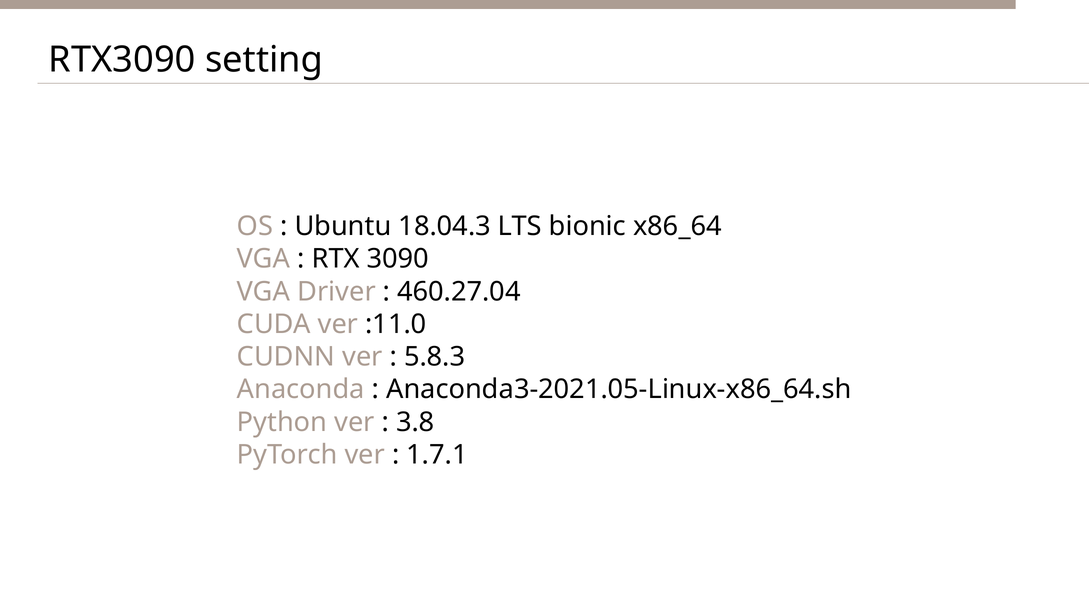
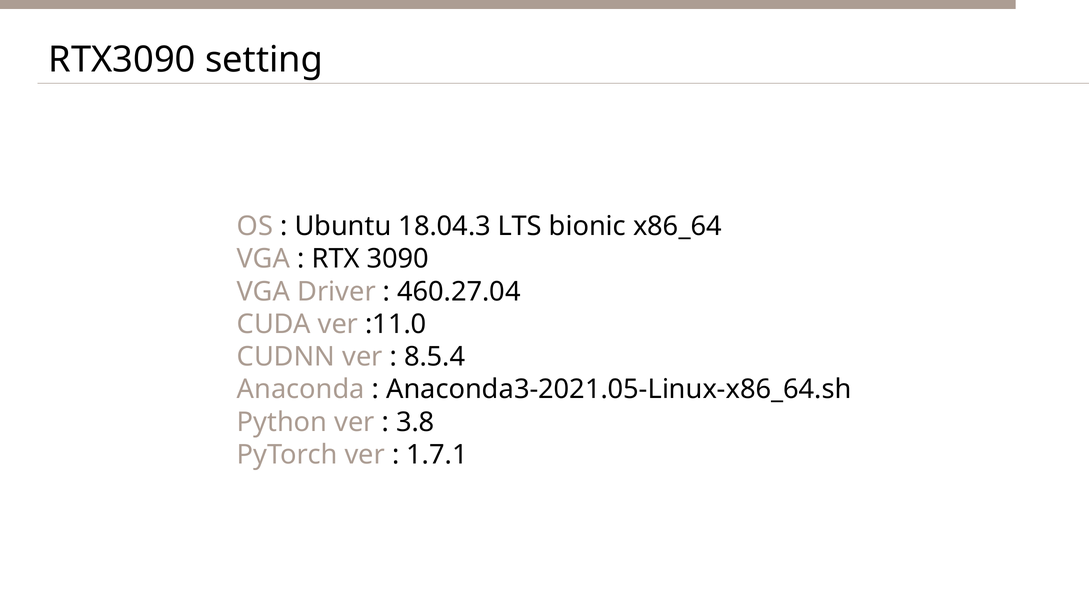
5.8.3: 5.8.3 -> 8.5.4
